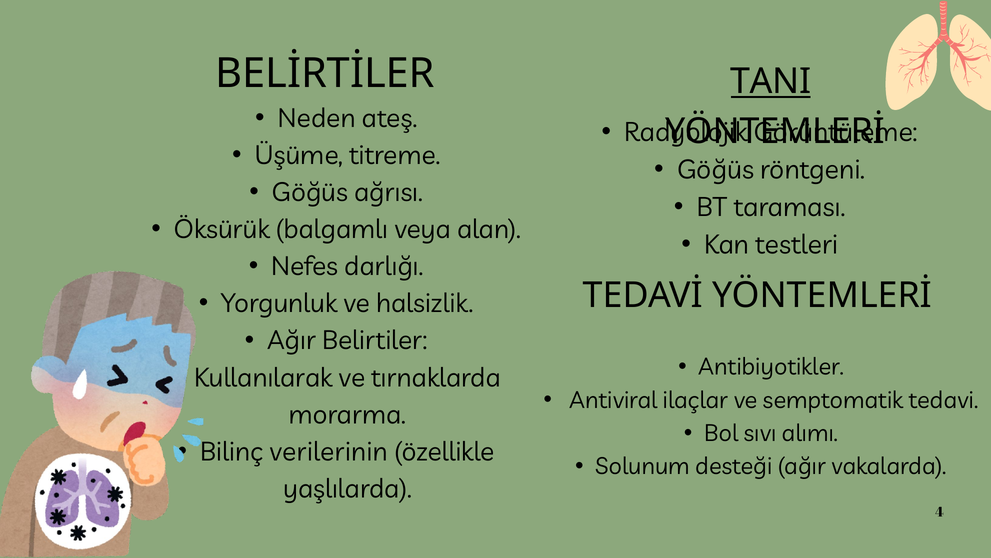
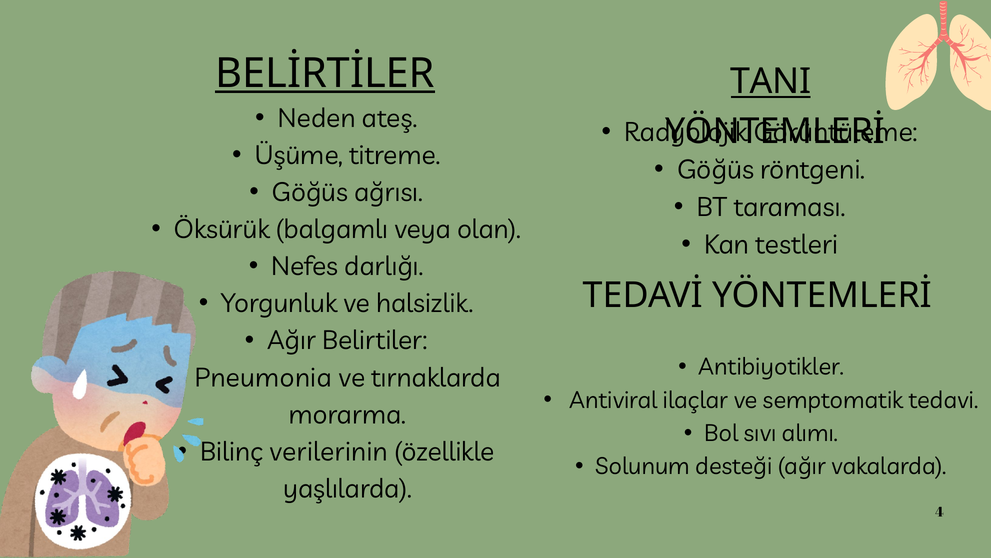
BELİRTİLER underline: none -> present
alan: alan -> olan
Kullanılarak: Kullanılarak -> Pneumonia
